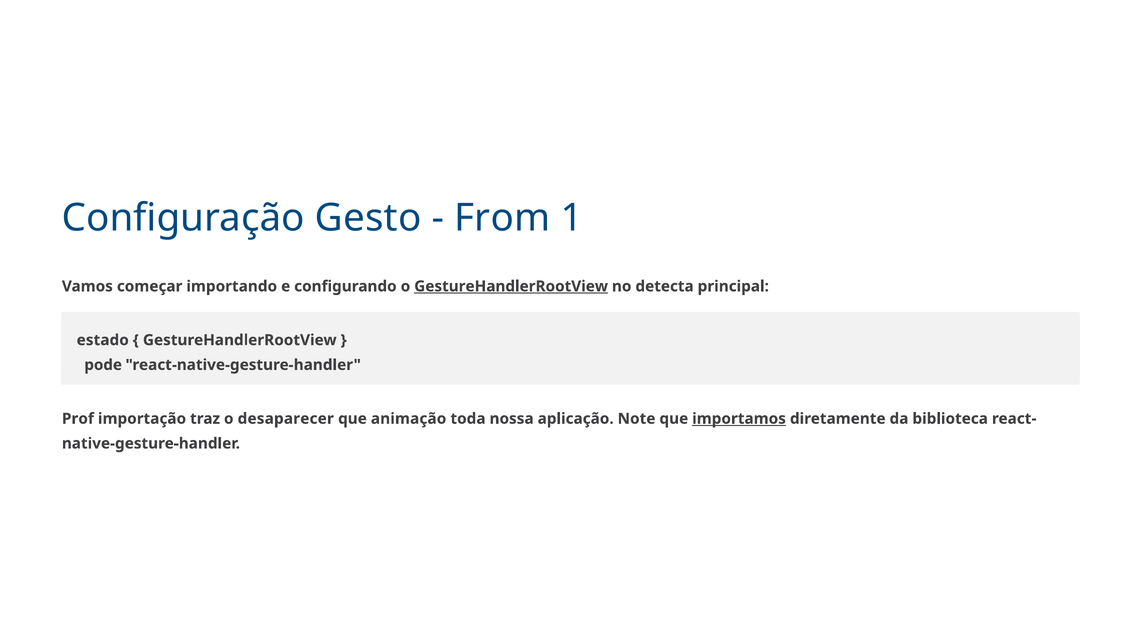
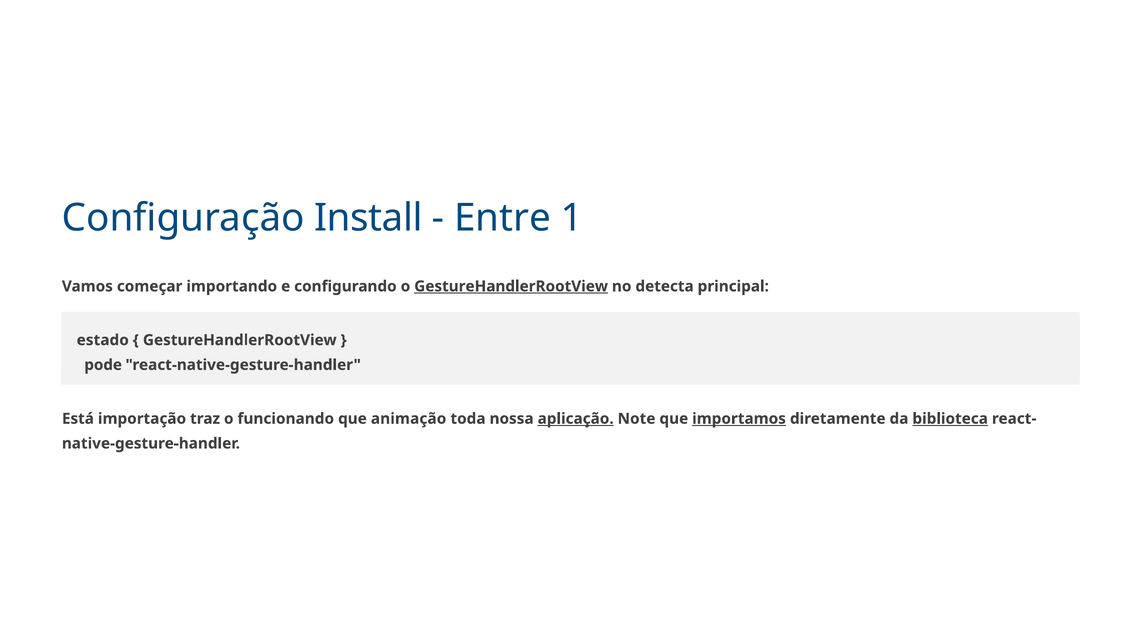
Gesto: Gesto -> Install
From: From -> Entre
Prof: Prof -> Está
desaparecer: desaparecer -> funcionando
aplicação underline: none -> present
biblioteca underline: none -> present
